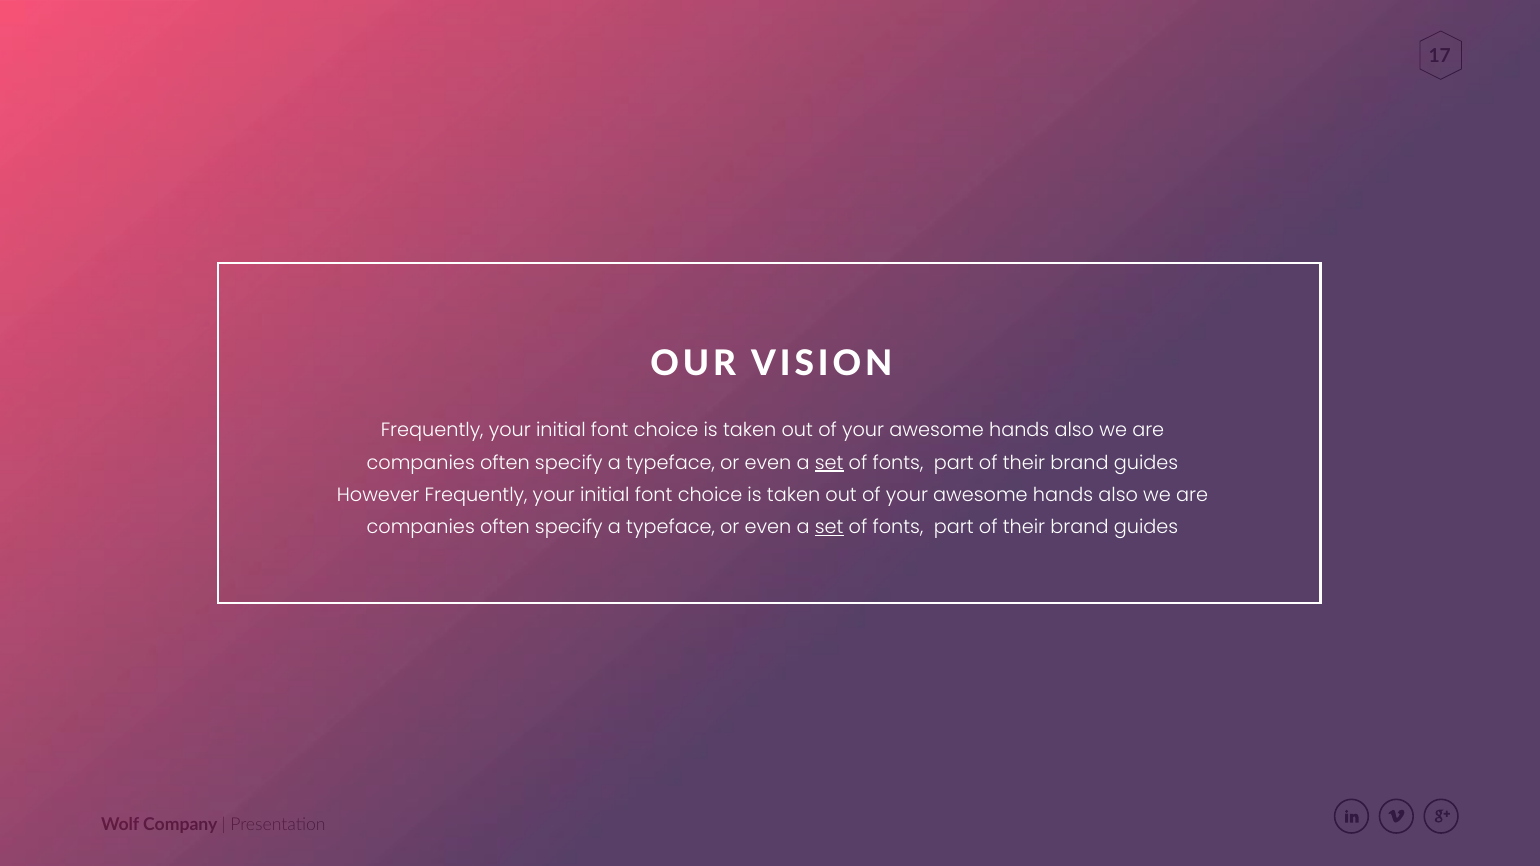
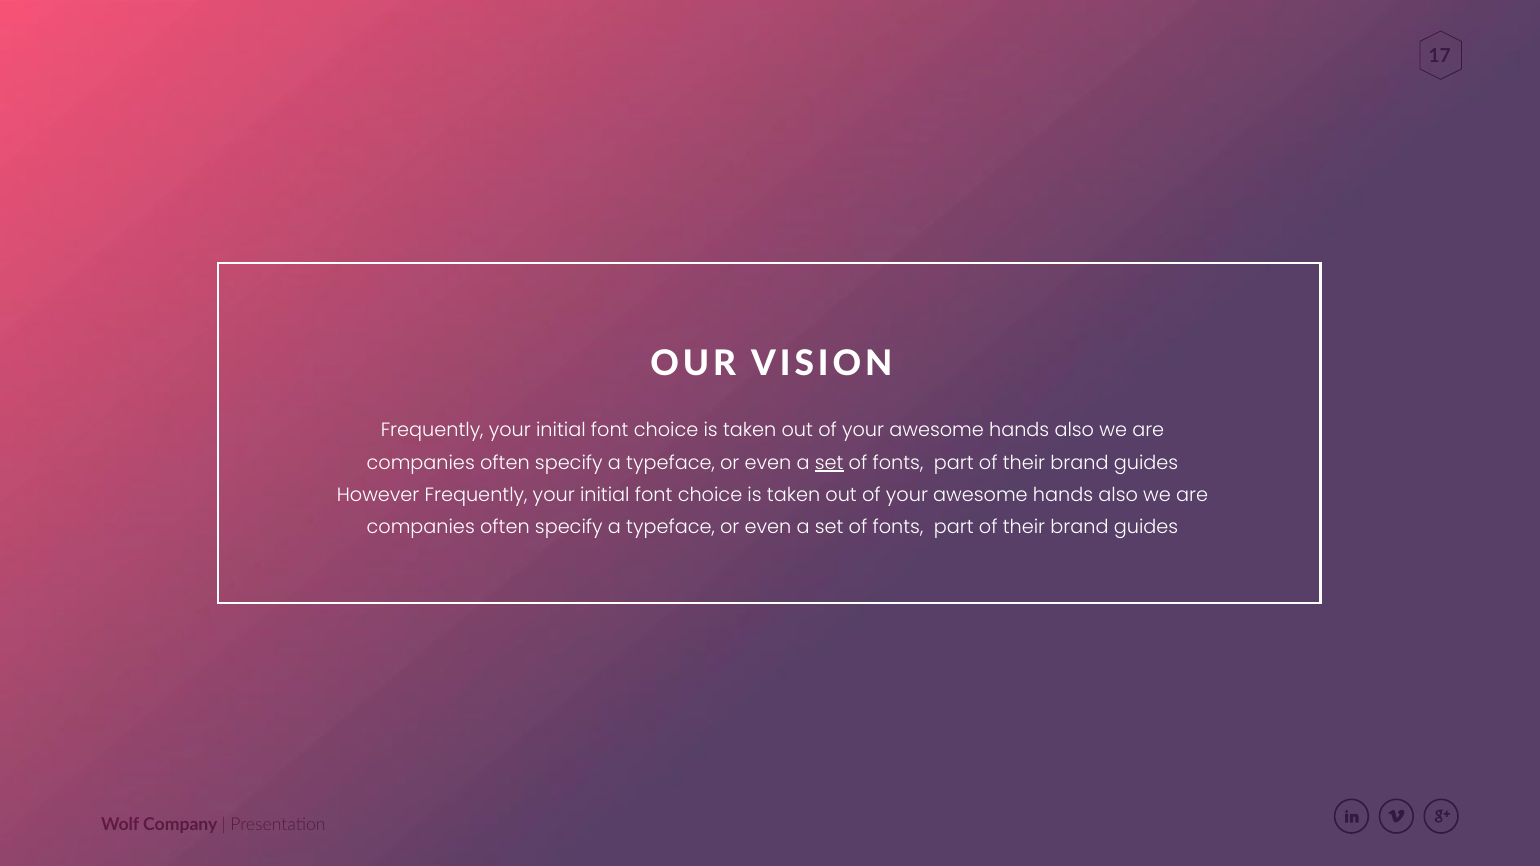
set at (829, 528) underline: present -> none
